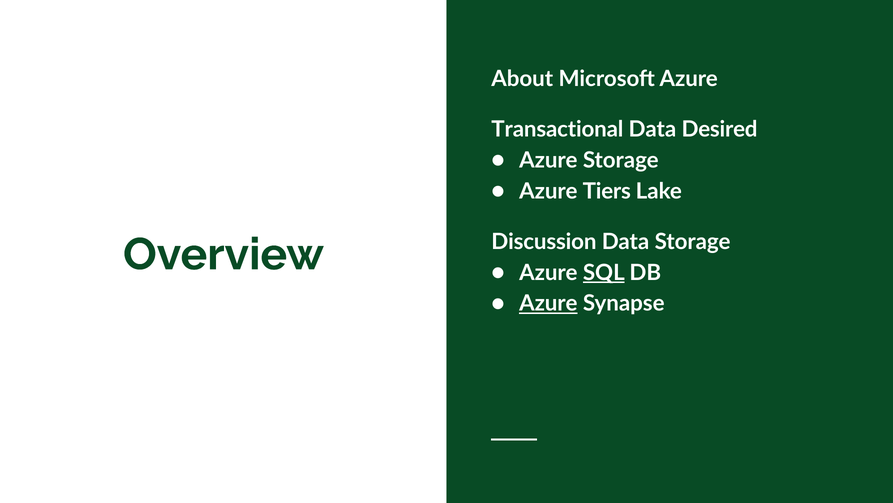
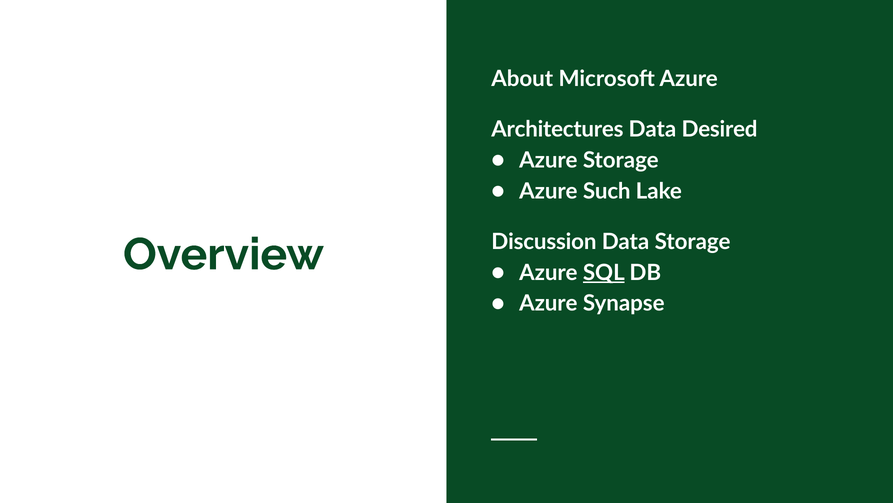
Transactional: Transactional -> Architectures
Tiers: Tiers -> Such
Azure at (548, 303) underline: present -> none
